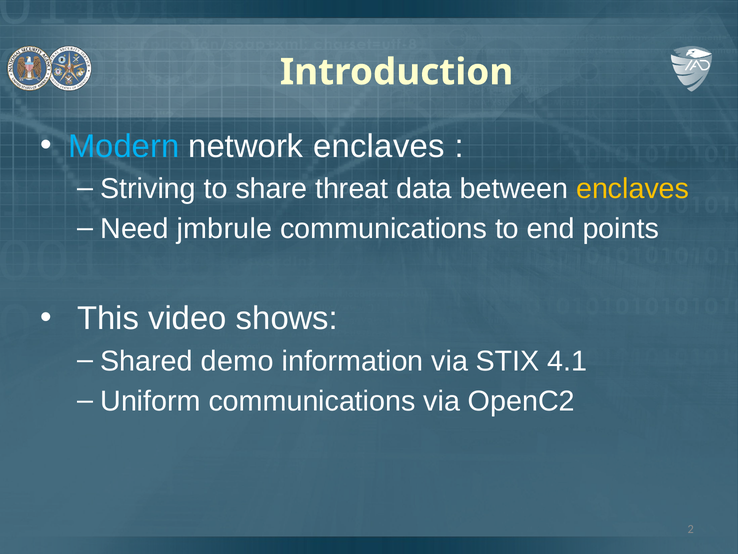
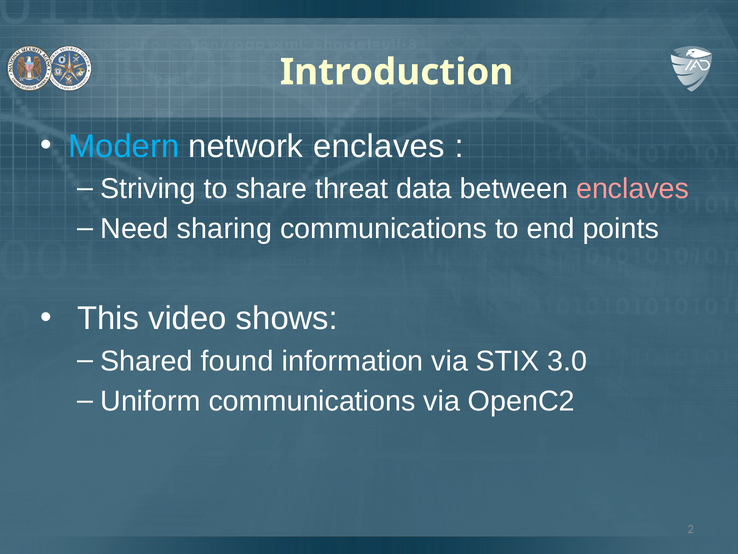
enclaves at (633, 188) colour: yellow -> pink
jmbrule: jmbrule -> sharing
demo: demo -> found
4.1: 4.1 -> 3.0
